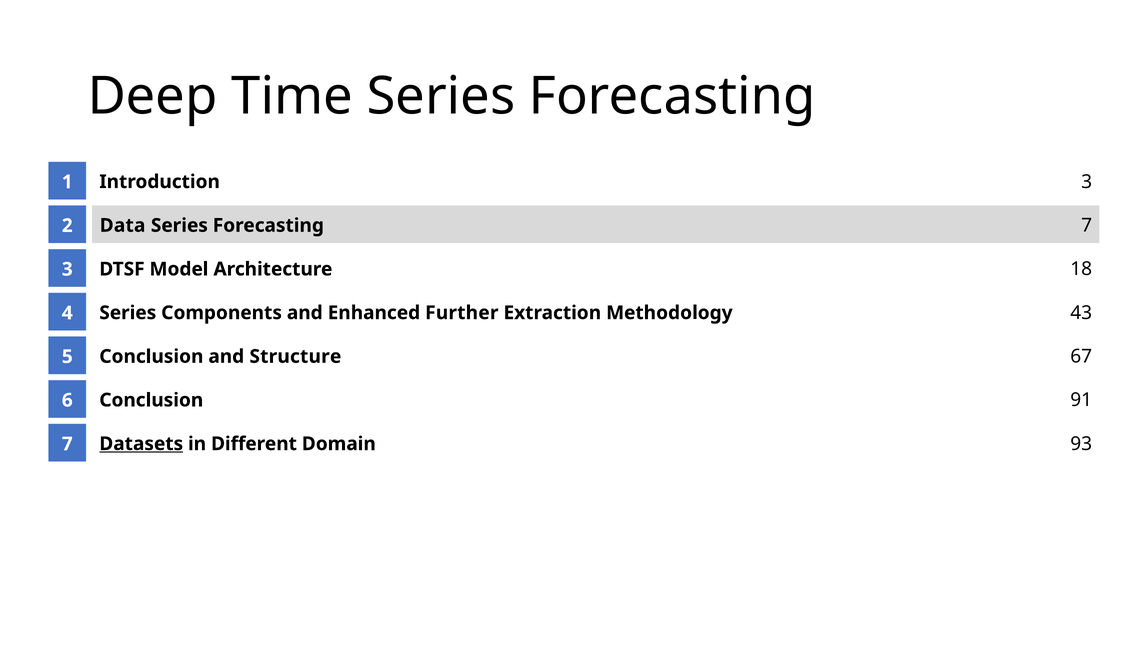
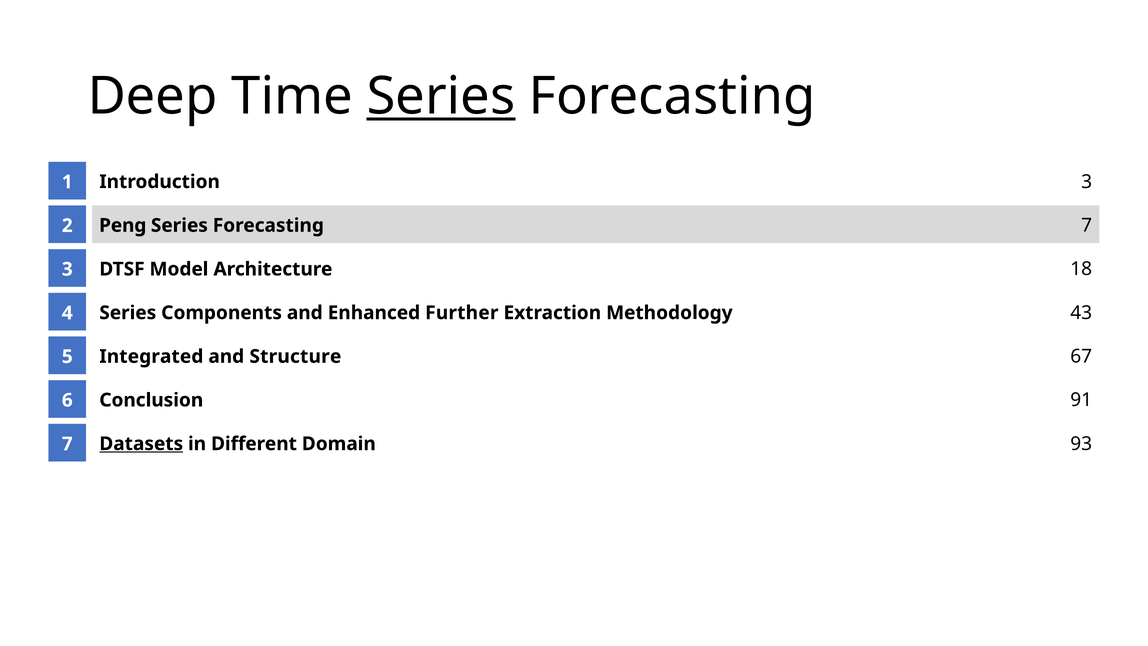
Series at (441, 96) underline: none -> present
Data: Data -> Peng
Conclusion at (151, 356): Conclusion -> Integrated
